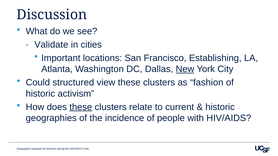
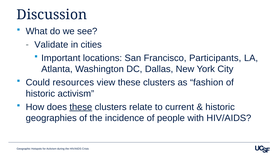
Establishing: Establishing -> Participants
New underline: present -> none
structured: structured -> resources
